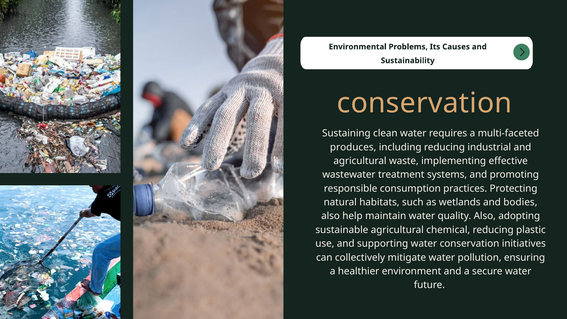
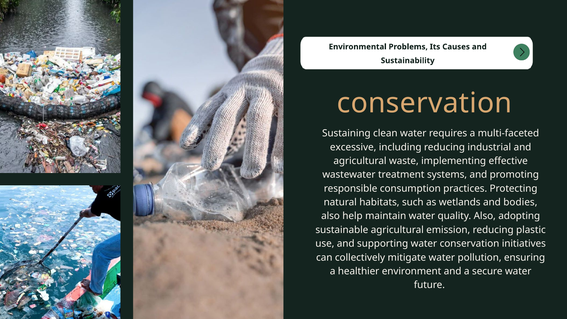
produces: produces -> excessive
chemical: chemical -> emission
